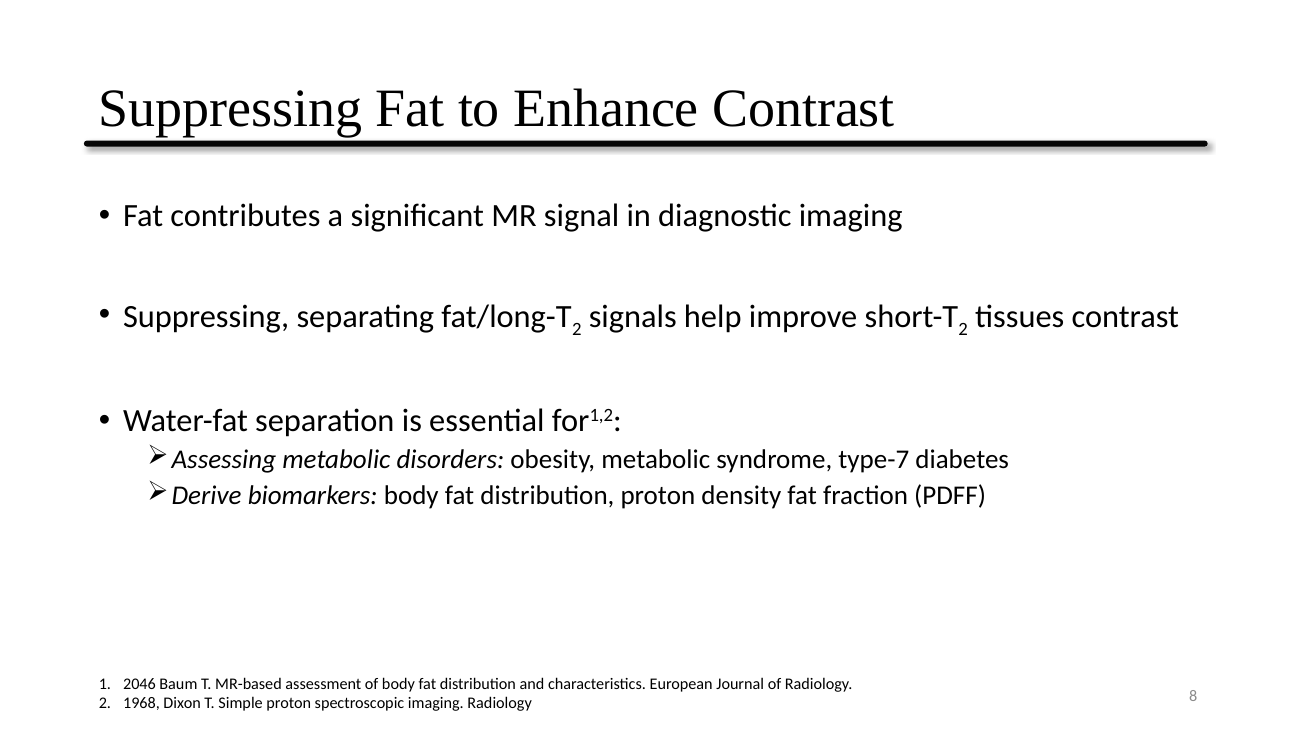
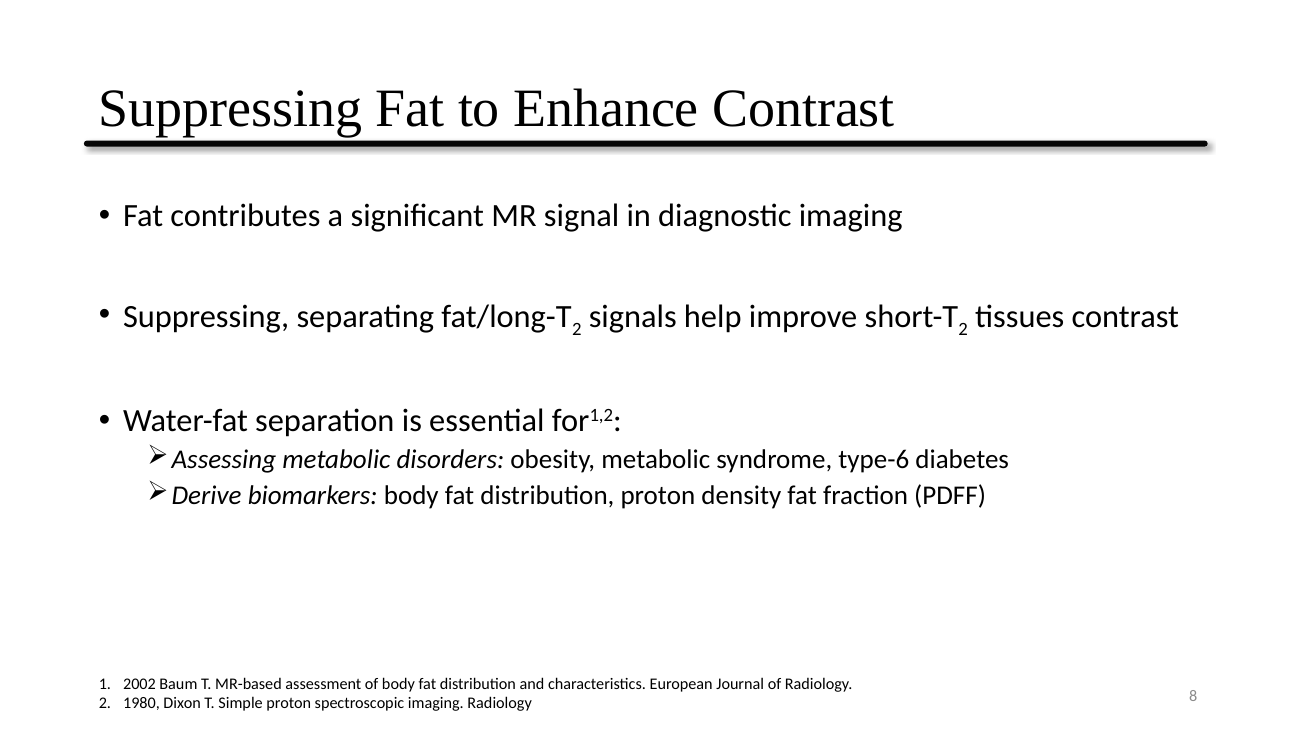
type-7: type-7 -> type-6
2046: 2046 -> 2002
1968: 1968 -> 1980
